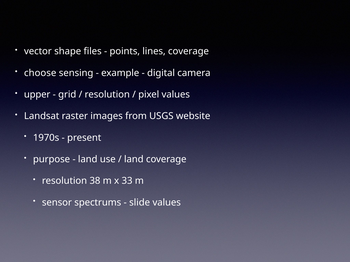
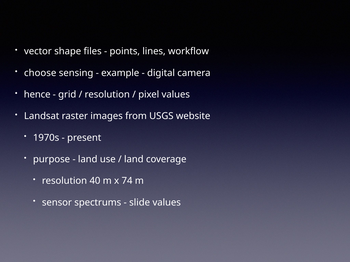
lines coverage: coverage -> workflow
upper: upper -> hence
38: 38 -> 40
33: 33 -> 74
